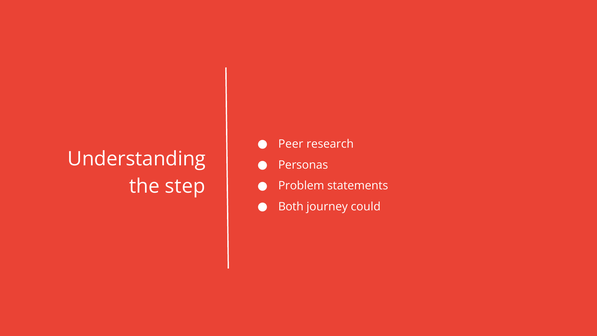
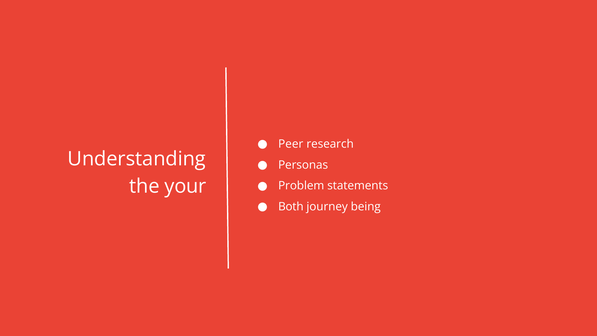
step: step -> your
could: could -> being
